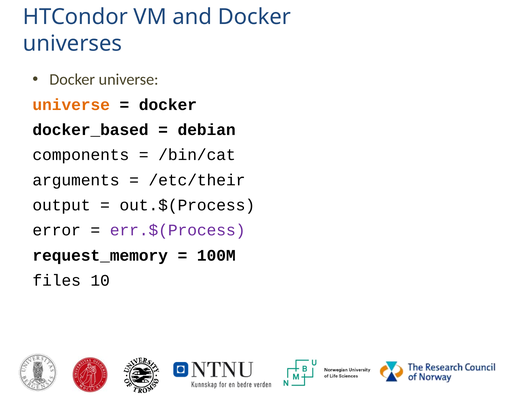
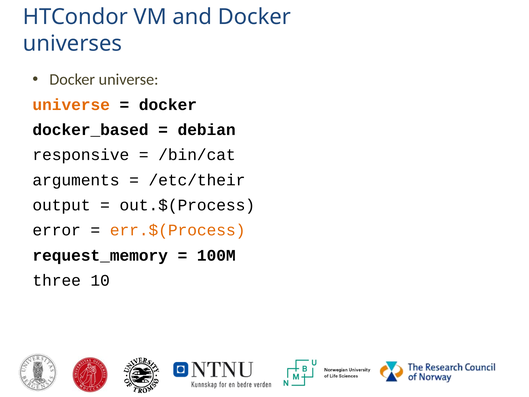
components: components -> responsive
err.$(Process colour: purple -> orange
files: files -> three
